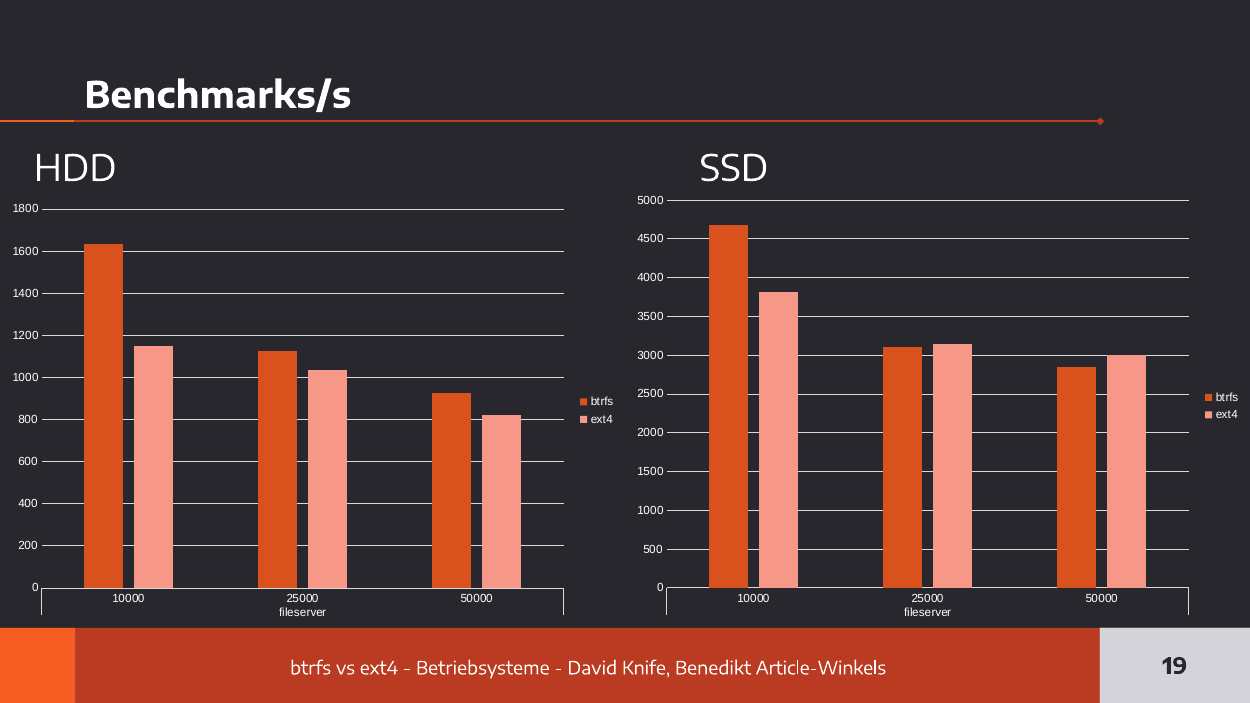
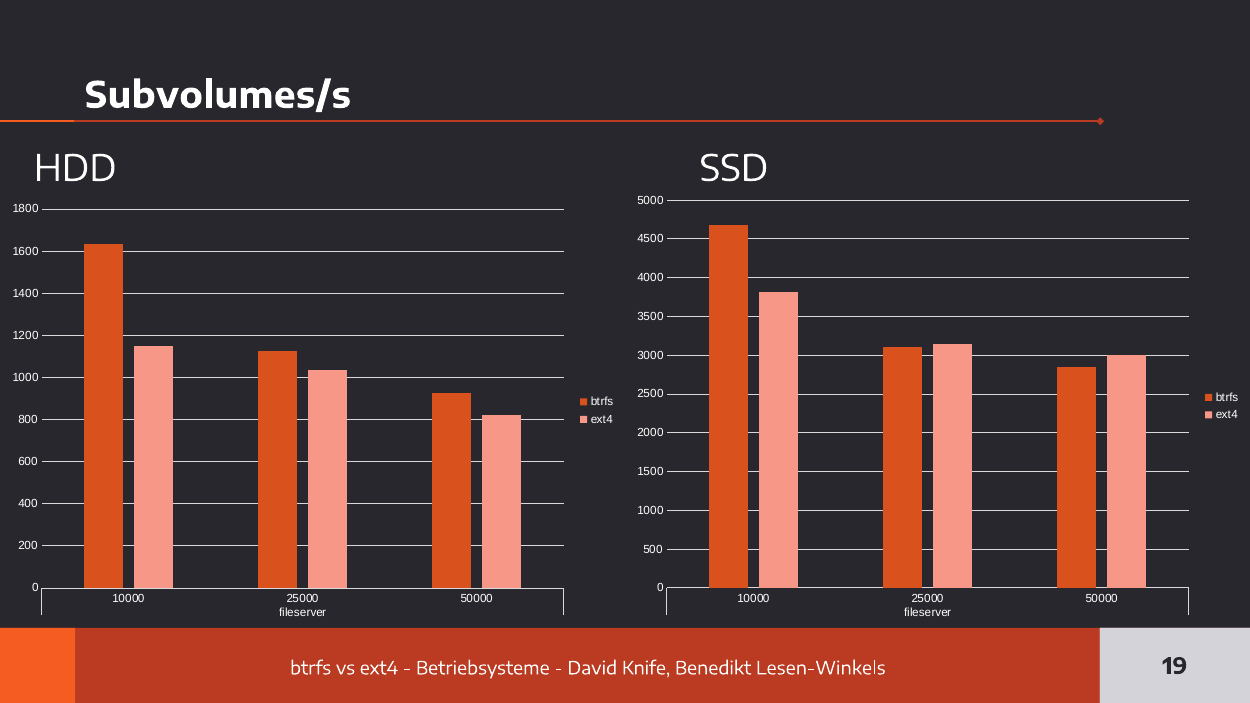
Benchmarks/s: Benchmarks/s -> Subvolumes/s
Article-Winkels: Article-Winkels -> Lesen-Winkels
